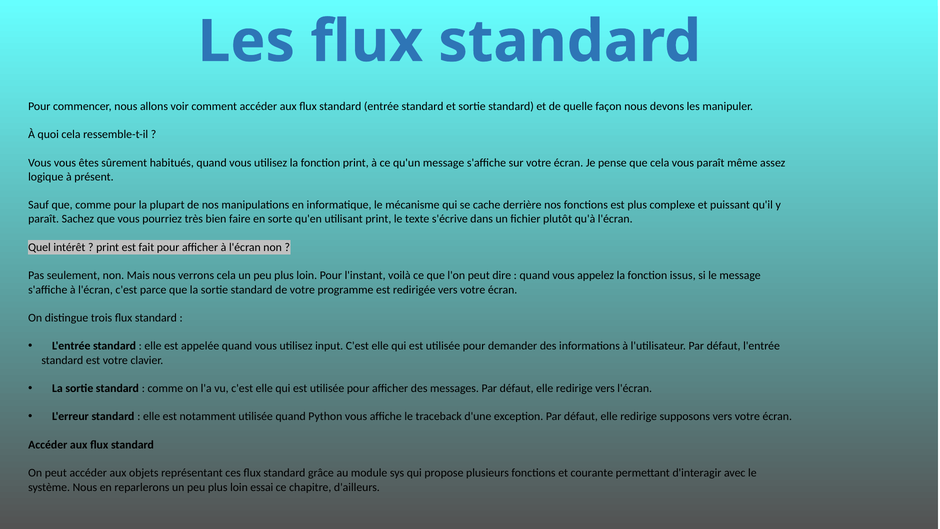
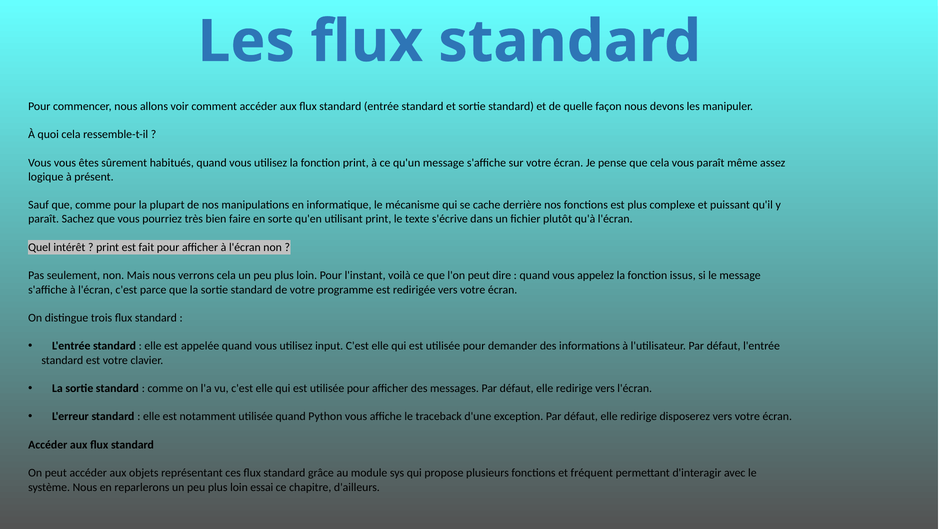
supposons: supposons -> disposerez
courante: courante -> fréquent
